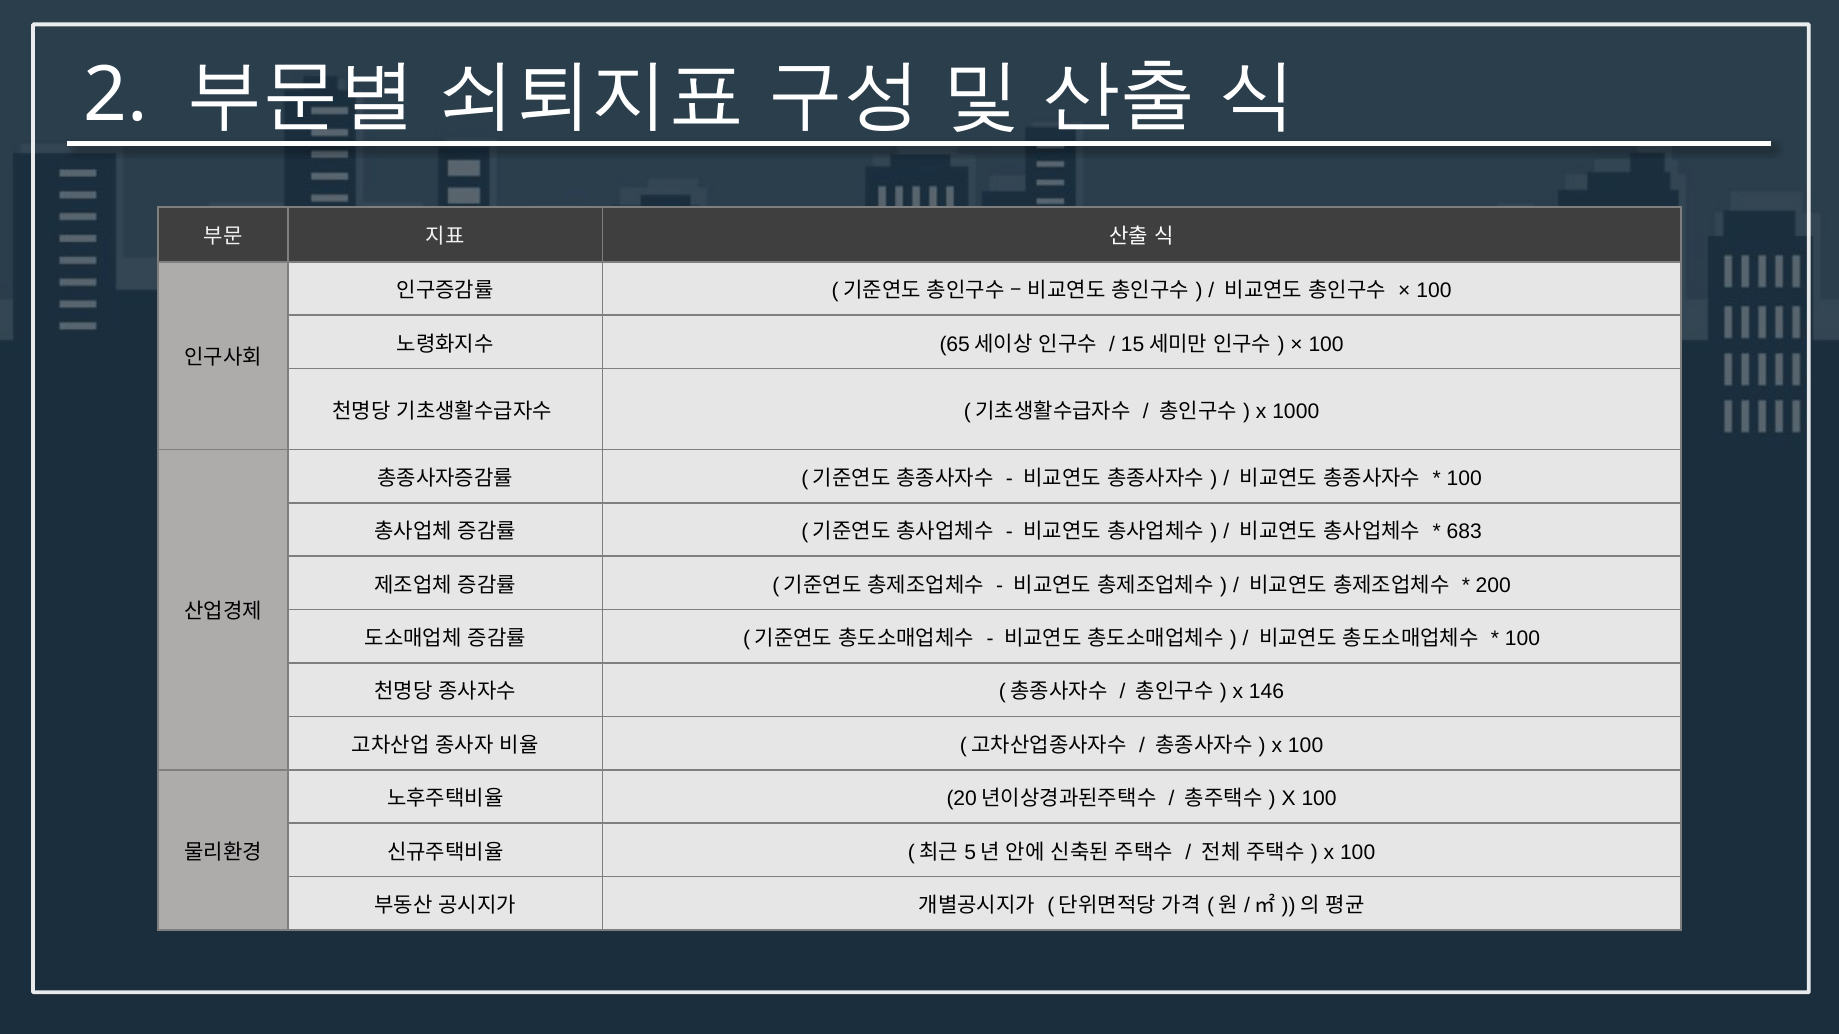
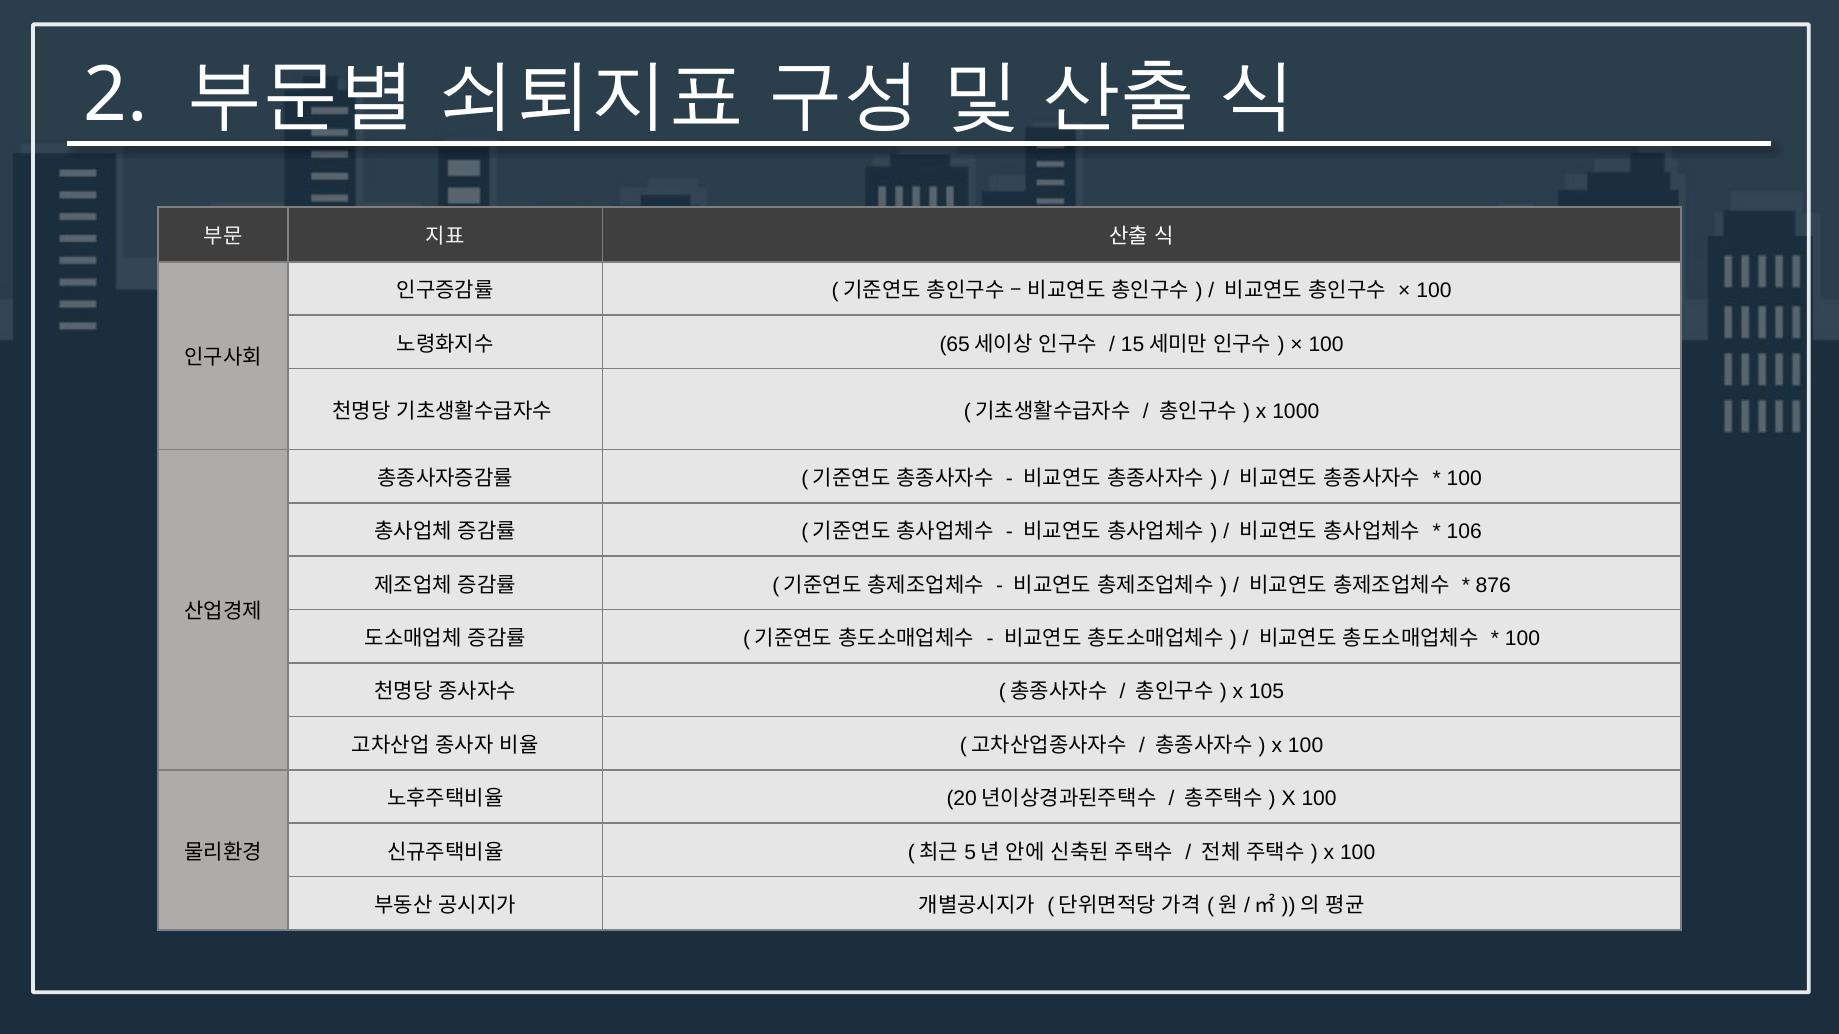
683: 683 -> 106
200: 200 -> 876
146: 146 -> 105
